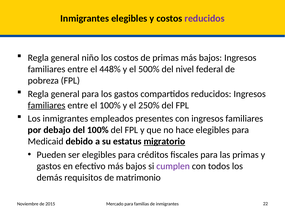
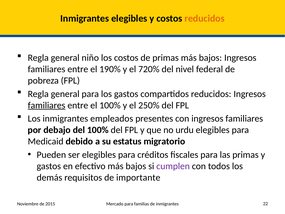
reducidos at (205, 19) colour: purple -> orange
448%: 448% -> 190%
500%: 500% -> 720%
hace: hace -> urdu
migratorio underline: present -> none
matrimonio: matrimonio -> importante
